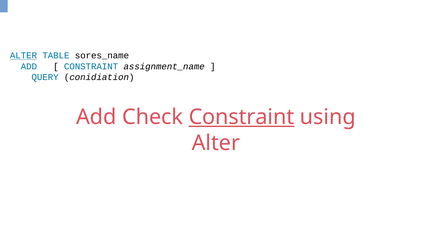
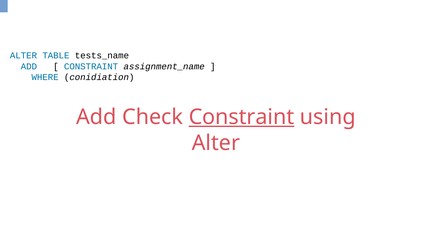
ALTER at (23, 56) underline: present -> none
sores_name: sores_name -> tests_name
QUERY: QUERY -> WHERE
